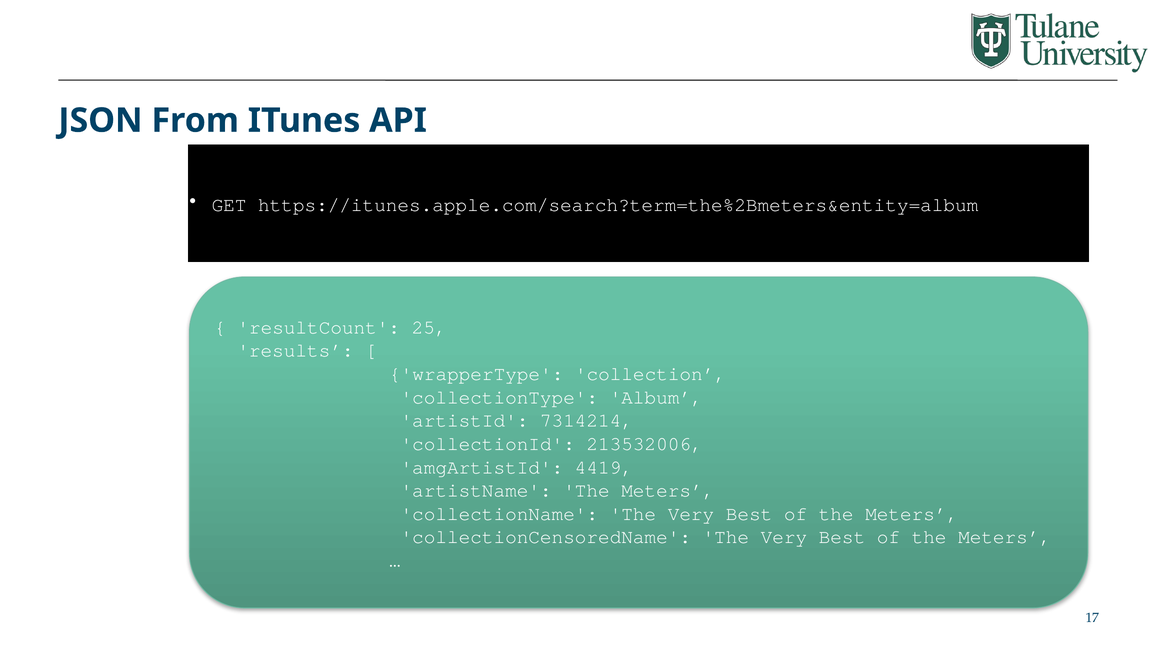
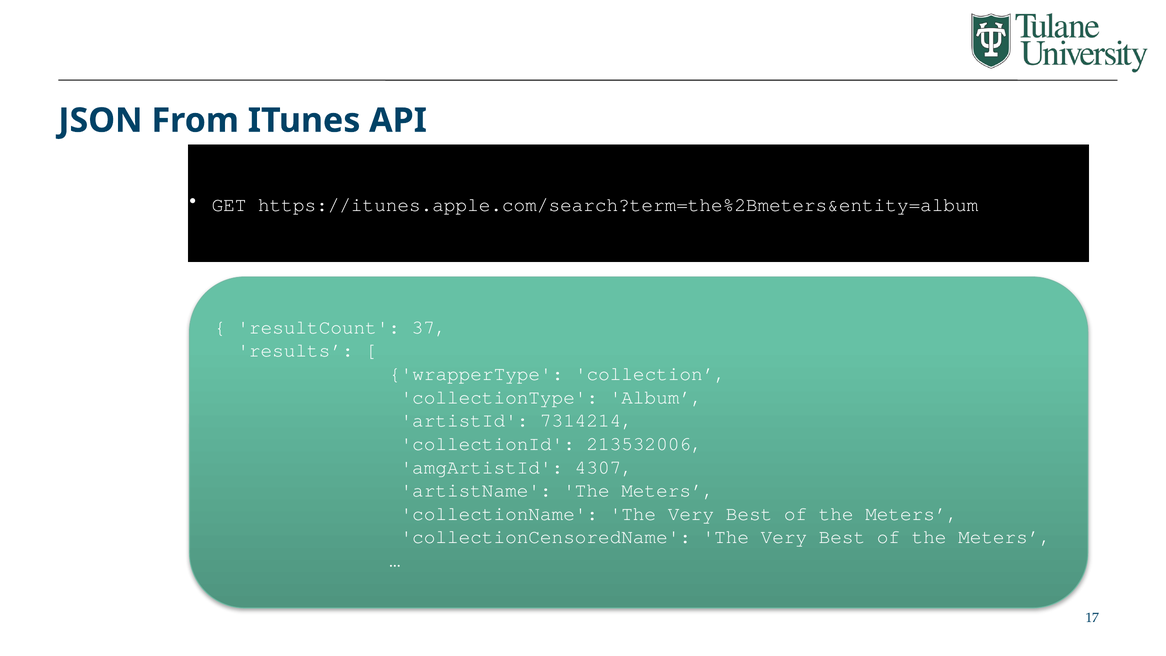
25: 25 -> 37
4419: 4419 -> 4307
